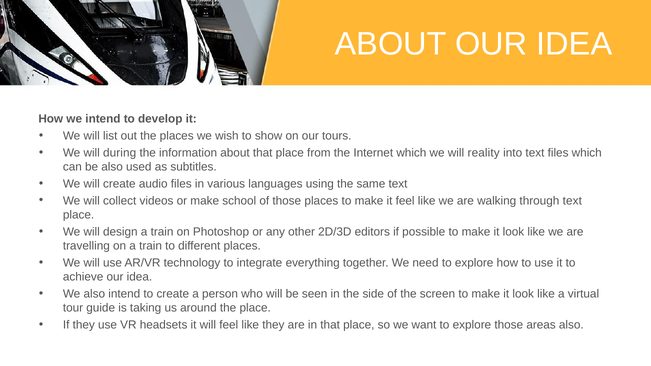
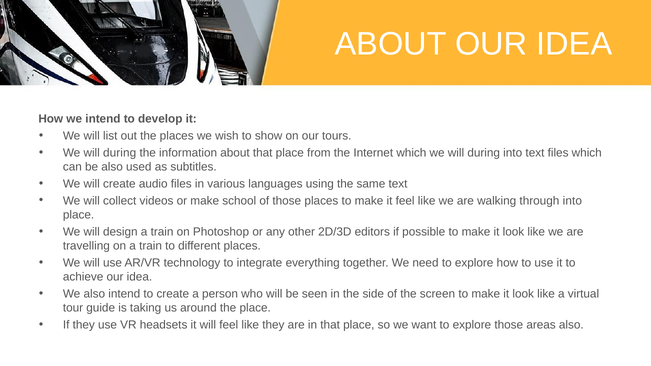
which we will reality: reality -> during
through text: text -> into
